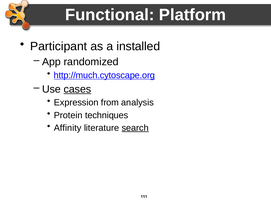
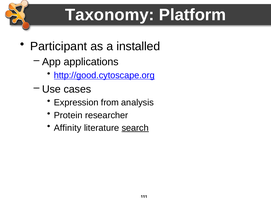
Functional: Functional -> Taxonomy
randomized: randomized -> applications
http://much.cytoscape.org: http://much.cytoscape.org -> http://good.cytoscape.org
cases underline: present -> none
techniques: techniques -> researcher
